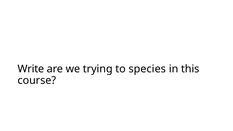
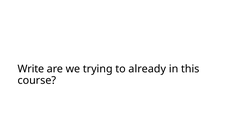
species: species -> already
